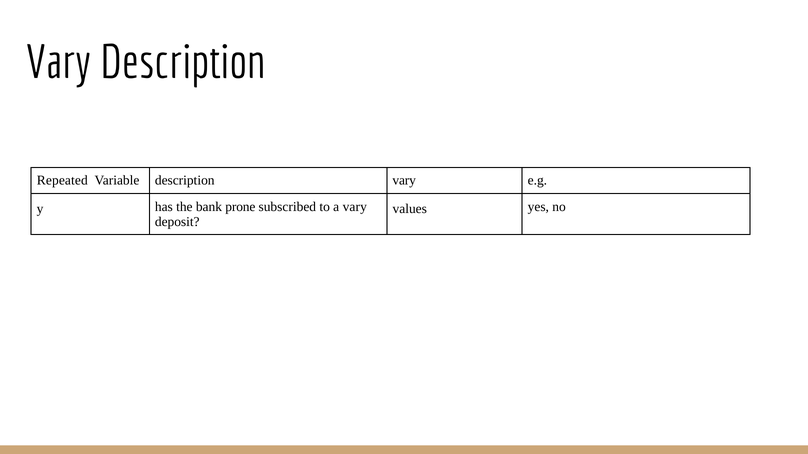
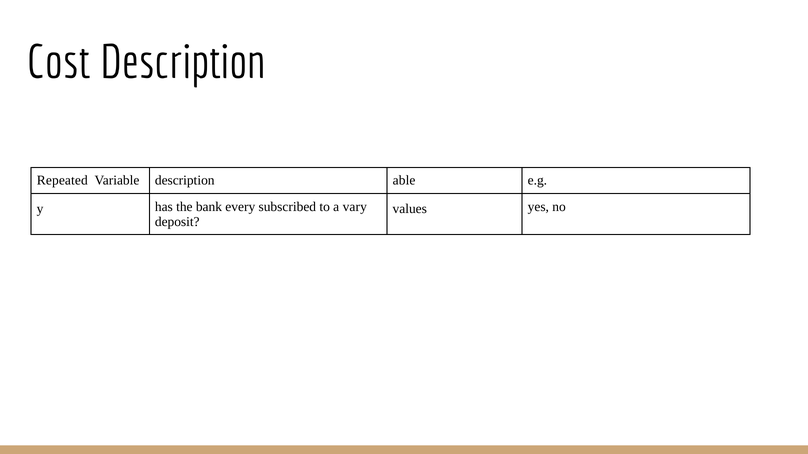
Vary at (59, 63): Vary -> Cost
description vary: vary -> able
prone: prone -> every
